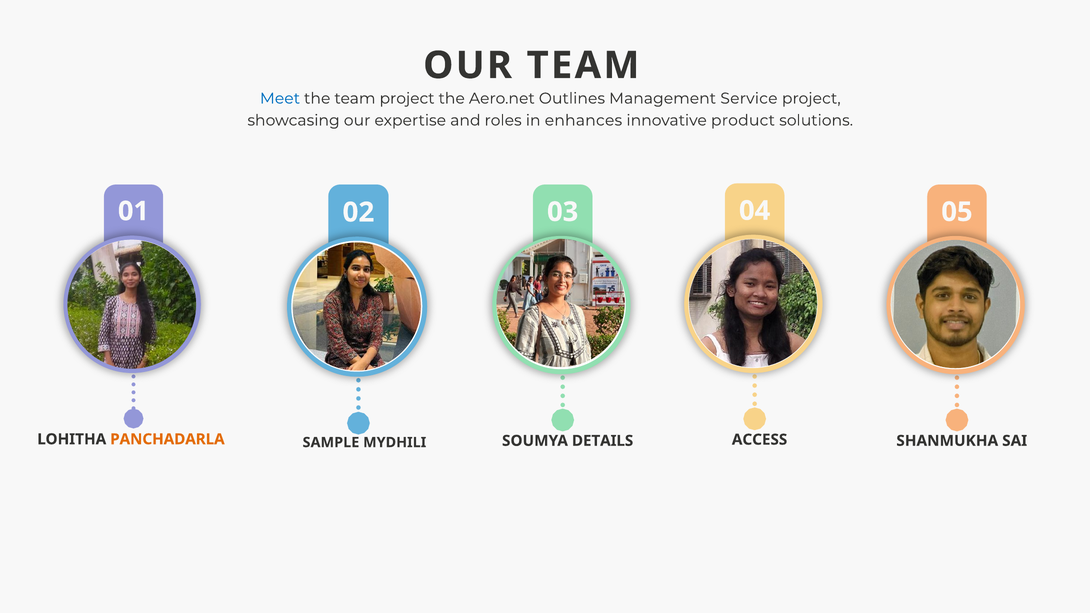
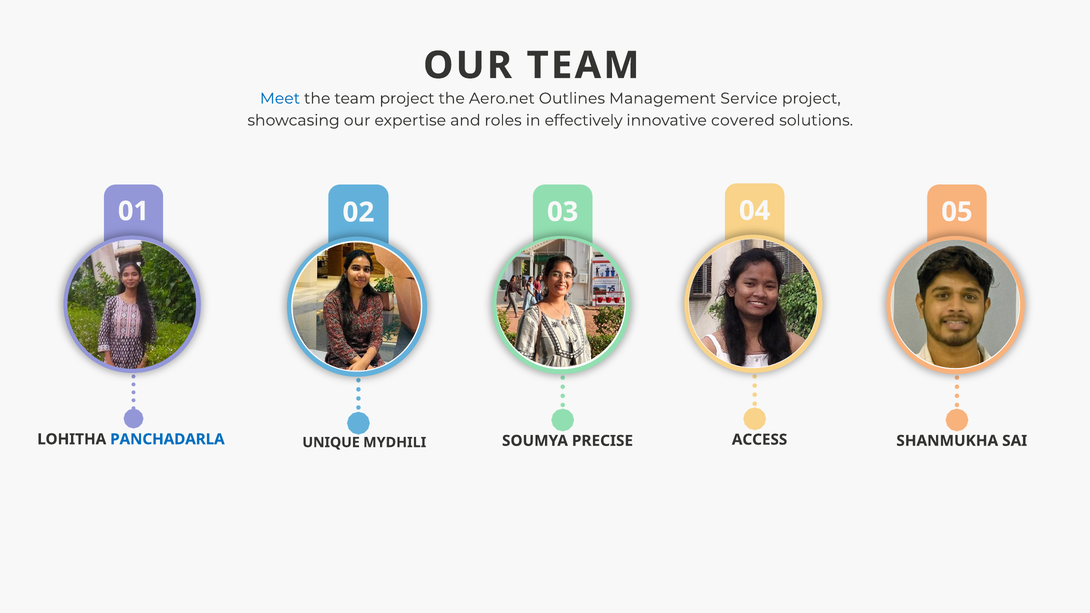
enhances: enhances -> effectively
product: product -> covered
PANCHADARLA colour: orange -> blue
DETAILS: DETAILS -> PRECISE
SAMPLE: SAMPLE -> UNIQUE
